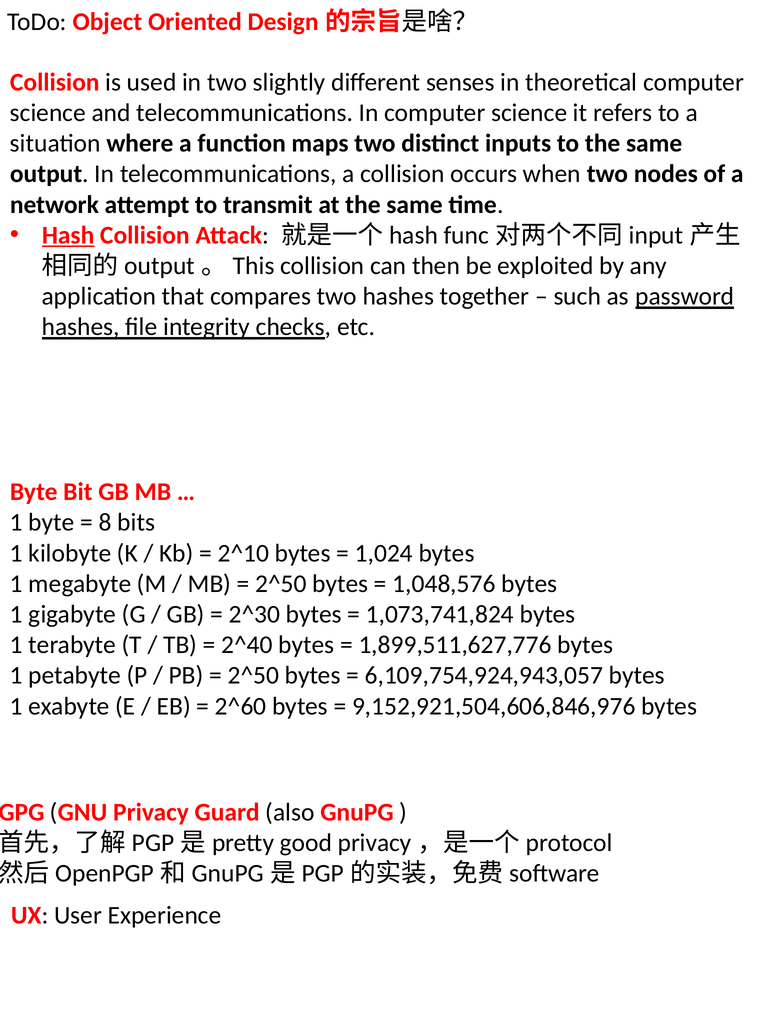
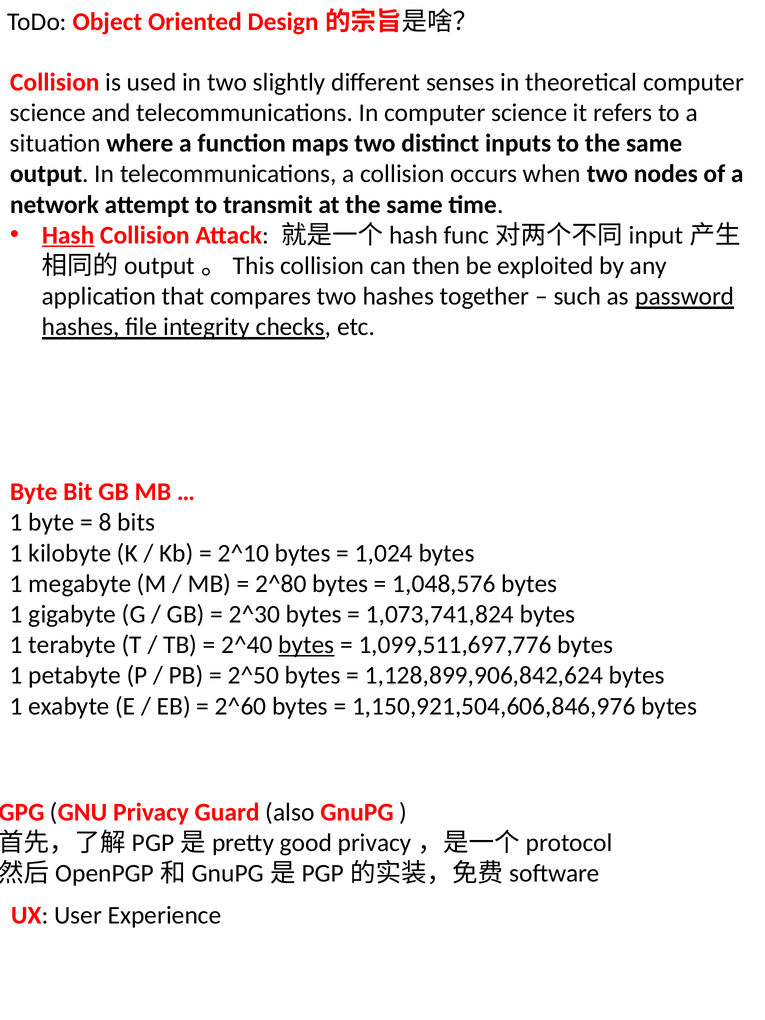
2^50 at (281, 584): 2^50 -> 2^80
bytes at (306, 645) underline: none -> present
1,899,511,627,776: 1,899,511,627,776 -> 1,099,511,697,776
6,109,754,924,943,057: 6,109,754,924,943,057 -> 1,128,899,906,842,624
9,152,921,504,606,846,976: 9,152,921,504,606,846,976 -> 1,150,921,504,606,846,976
